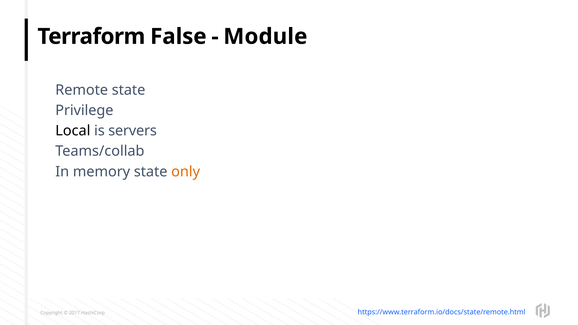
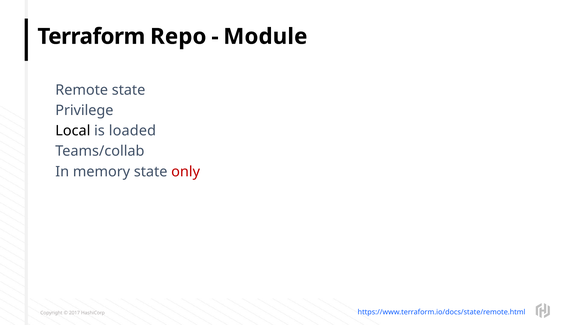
False: False -> Repo
servers: servers -> loaded
only colour: orange -> red
